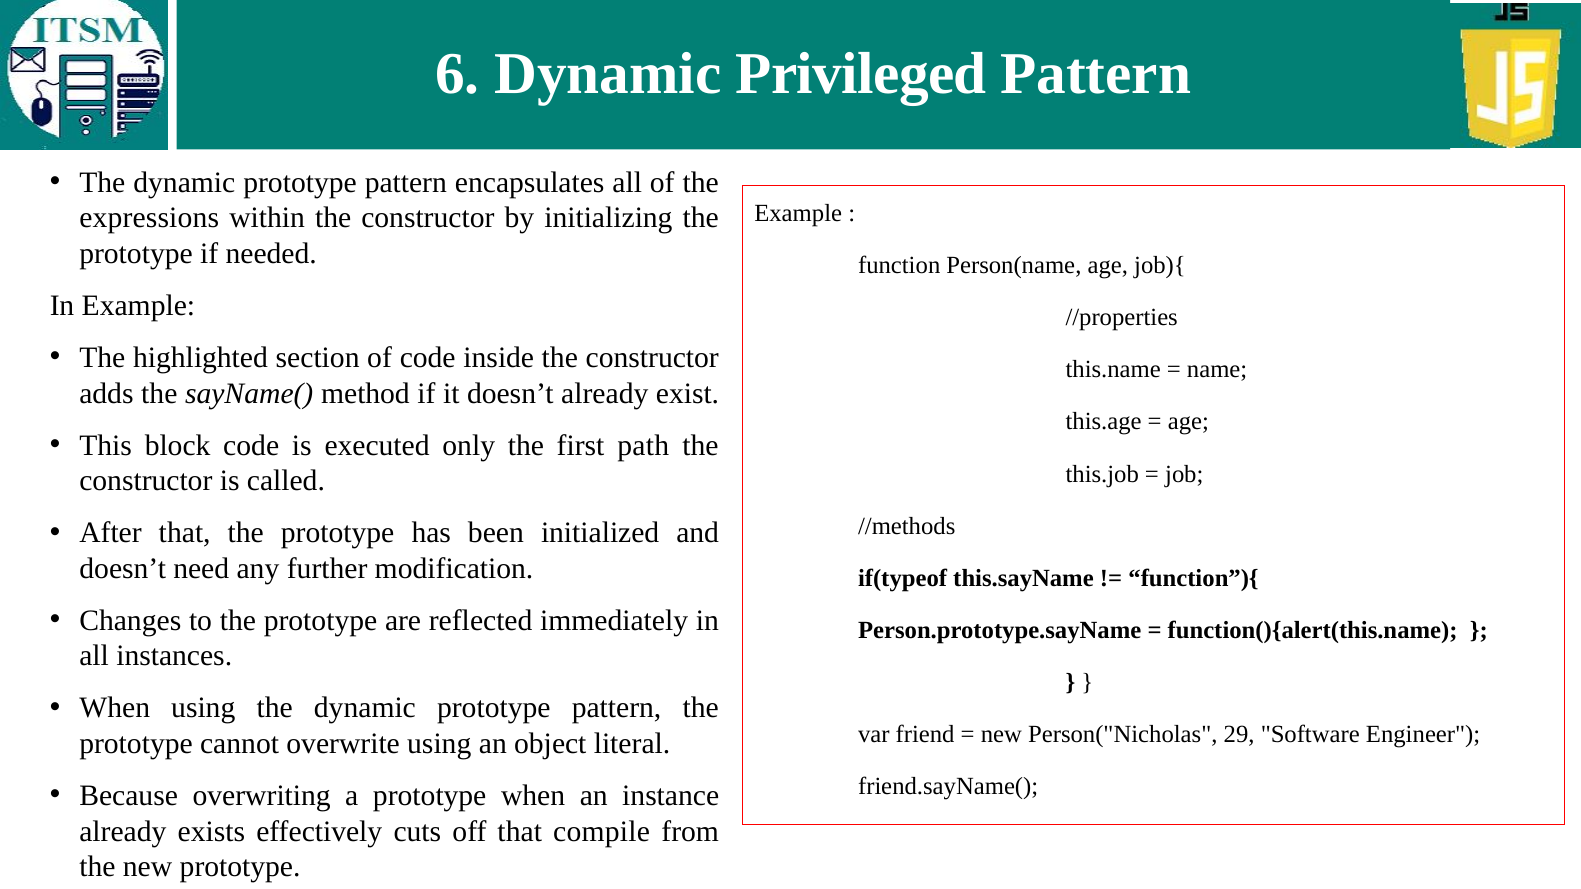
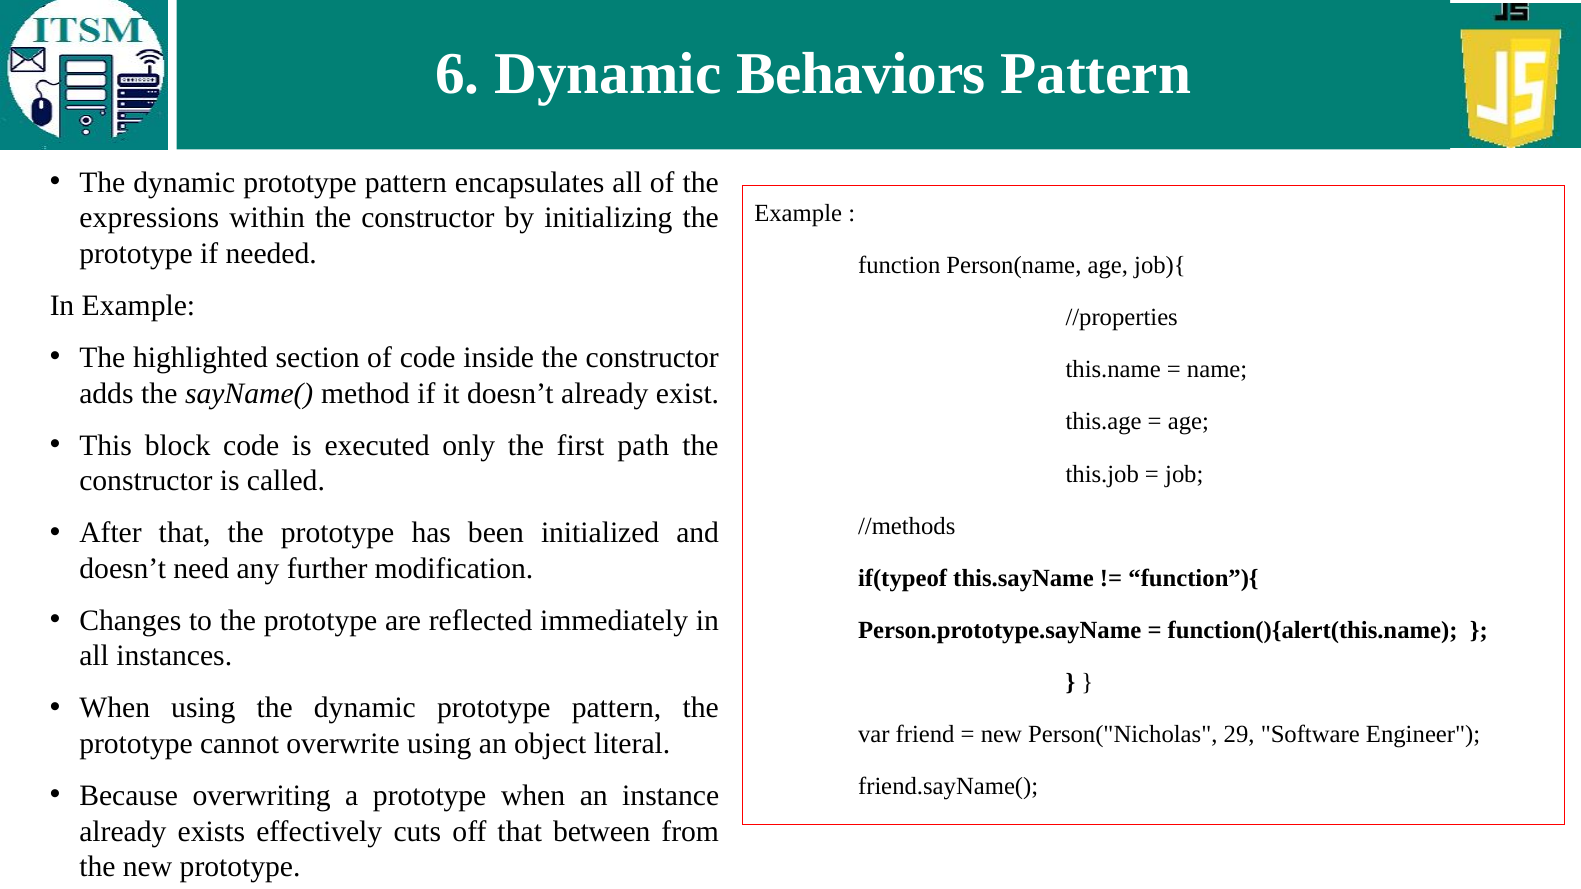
Privileged: Privileged -> Behaviors
compile: compile -> between
